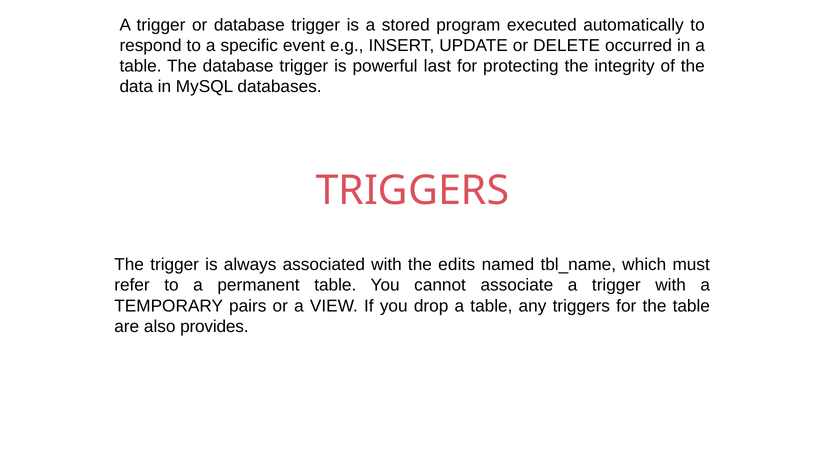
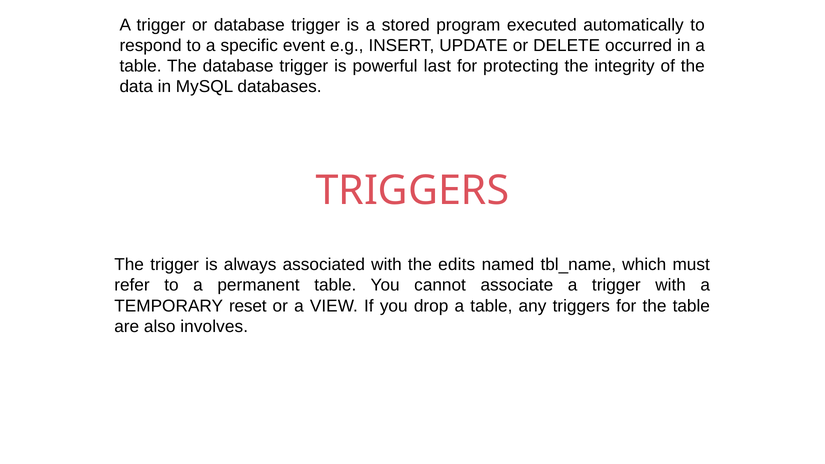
pairs: pairs -> reset
provides: provides -> involves
